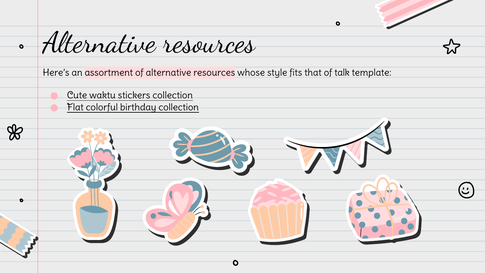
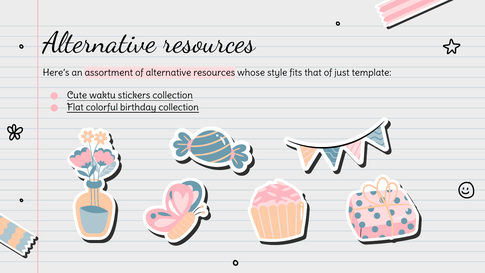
talk: talk -> just
